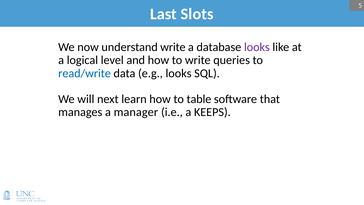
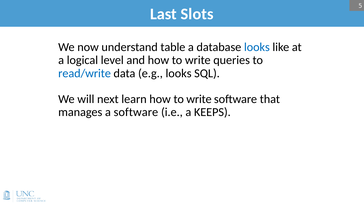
understand write: write -> table
looks at (257, 47) colour: purple -> blue
learn how to table: table -> write
a manager: manager -> software
